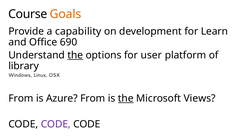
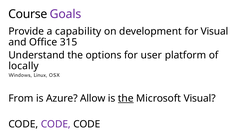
Goals colour: orange -> purple
for Learn: Learn -> Visual
690: 690 -> 315
the at (75, 55) underline: present -> none
library: library -> locally
Azure From: From -> Allow
Microsoft Views: Views -> Visual
